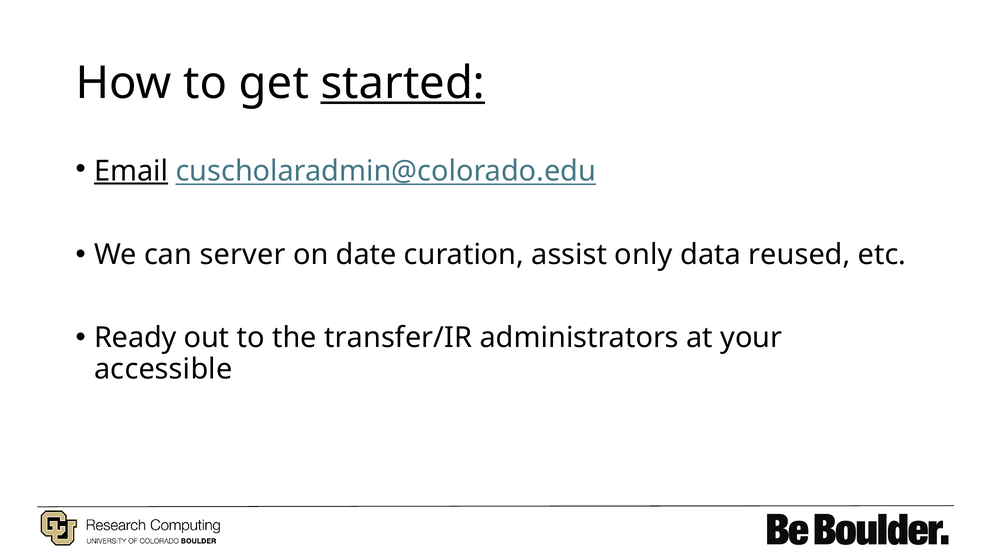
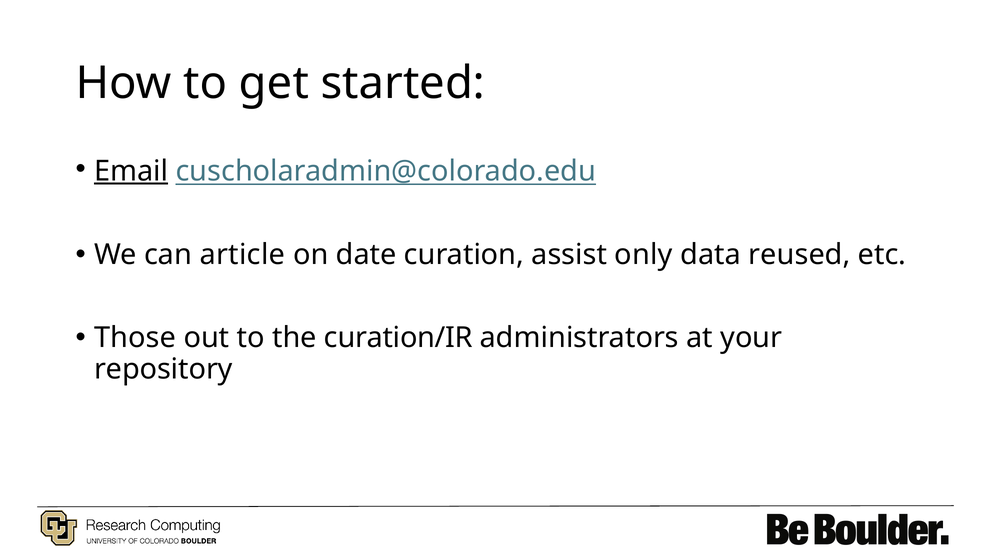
started underline: present -> none
server: server -> article
Ready: Ready -> Those
transfer/IR: transfer/IR -> curation/IR
accessible: accessible -> repository
